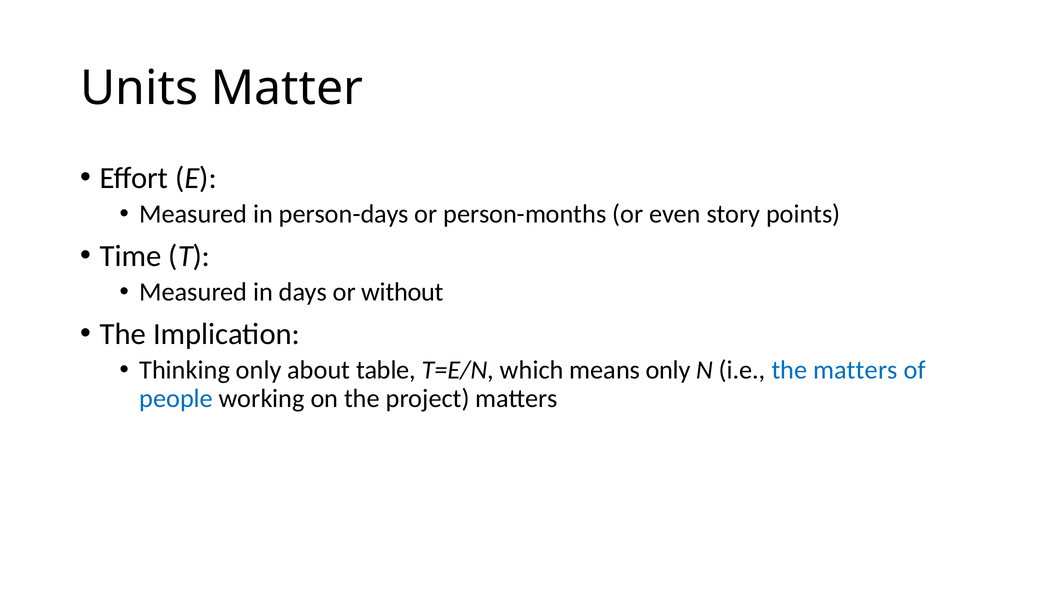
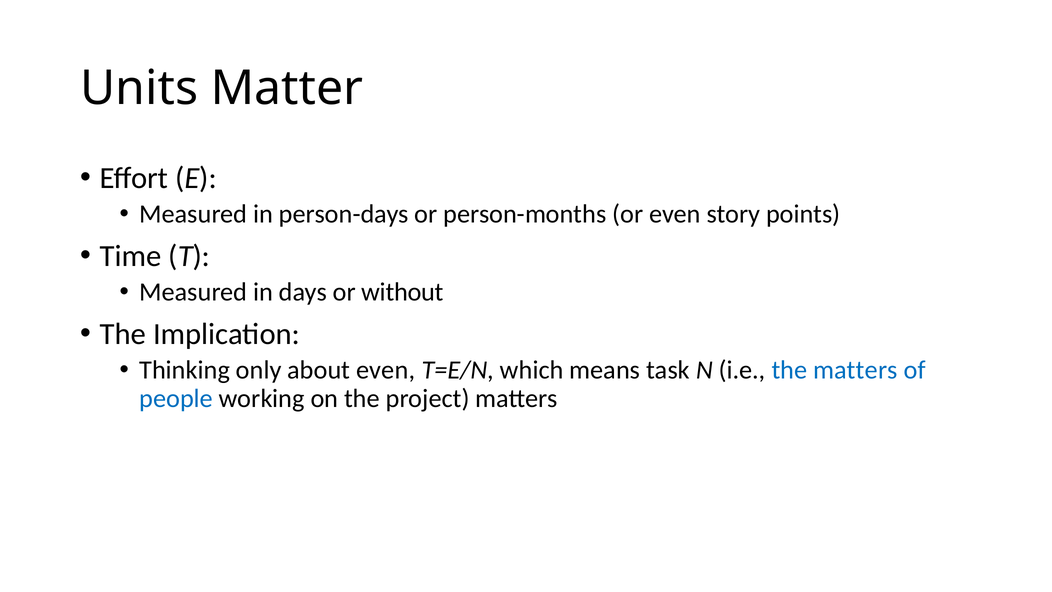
about table: table -> even
means only: only -> task
